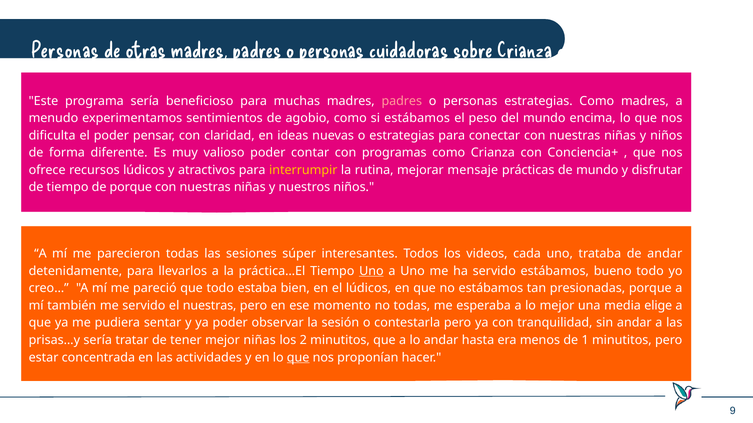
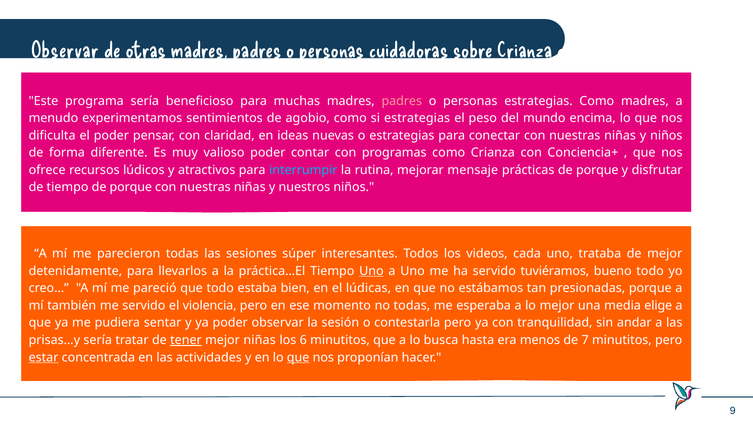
Personas at (65, 50): Personas -> Observar
si estábamos: estábamos -> estrategias
interrumpir colour: yellow -> light blue
prácticas de mundo: mundo -> porque
de andar: andar -> mejor
servido estábamos: estábamos -> tuviéramos
el lúdicos: lúdicos -> lúdicas
el nuestras: nuestras -> violencia
tener underline: none -> present
2: 2 -> 6
lo andar: andar -> busca
1: 1 -> 7
estar underline: none -> present
